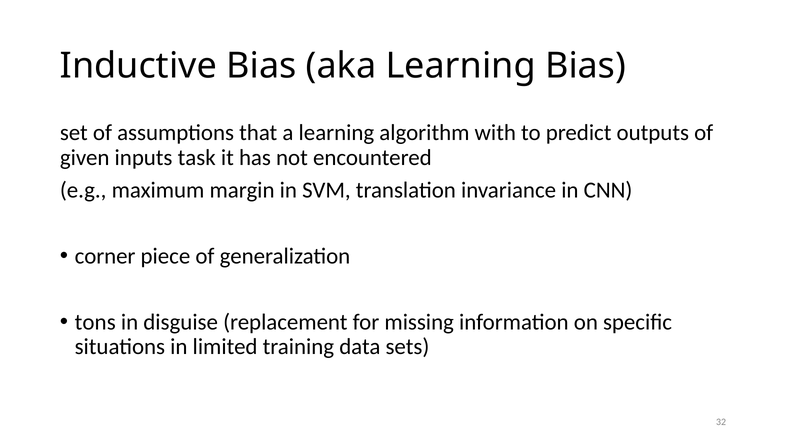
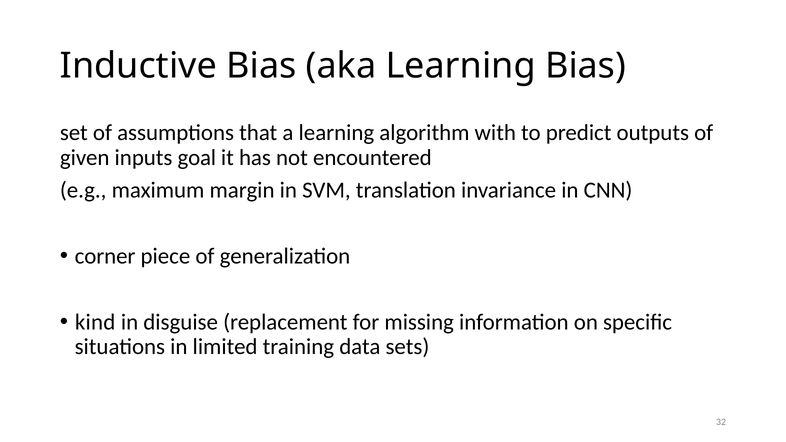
task: task -> goal
tons: tons -> kind
